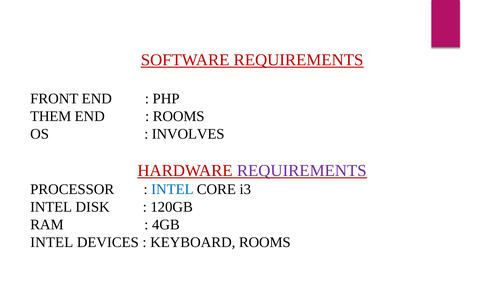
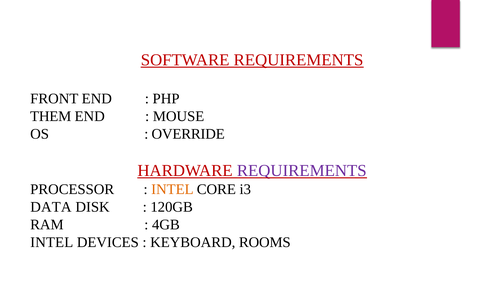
ROOMS at (179, 117): ROOMS -> MOUSE
INVOLVES: INVOLVES -> OVERRIDE
INTEL at (172, 190) colour: blue -> orange
INTEL at (51, 207): INTEL -> DATA
